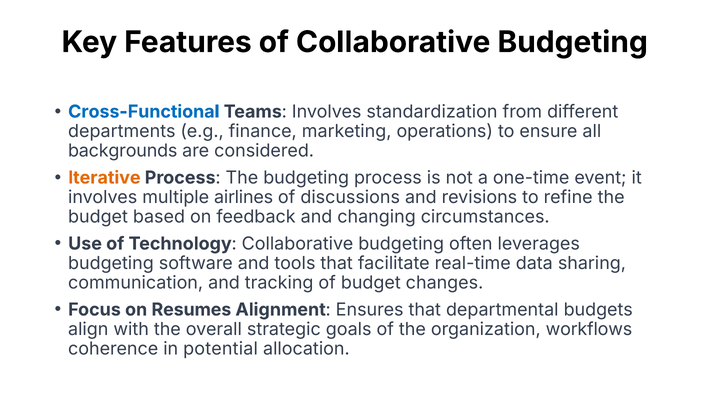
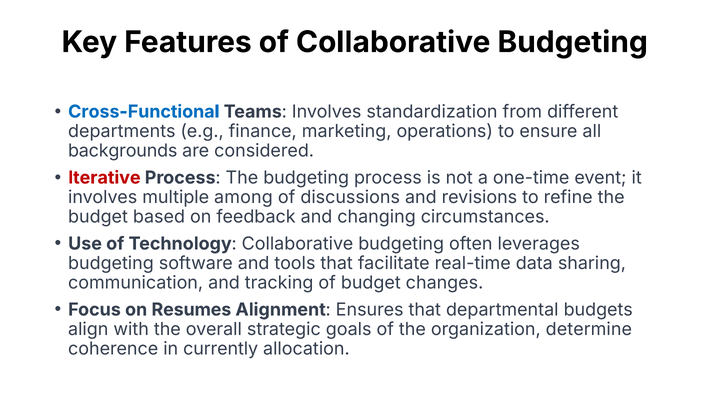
Iterative colour: orange -> red
airlines: airlines -> among
workflows: workflows -> determine
potential: potential -> currently
